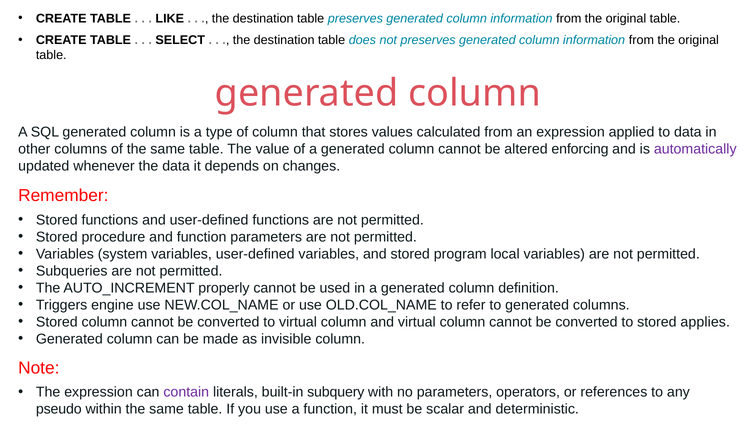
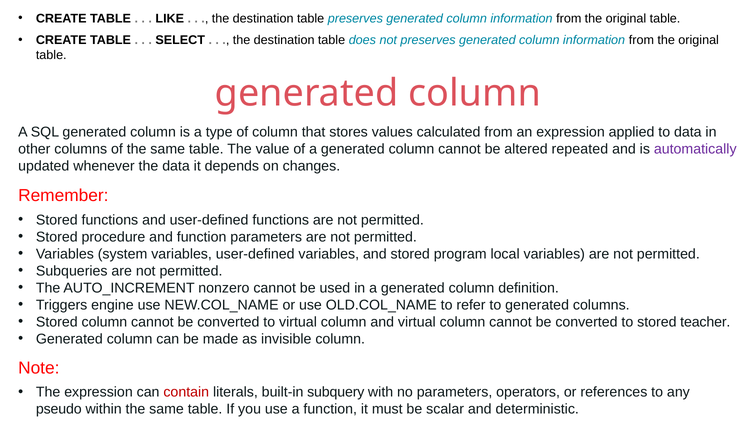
enforcing: enforcing -> repeated
properly: properly -> nonzero
applies: applies -> teacher
contain colour: purple -> red
